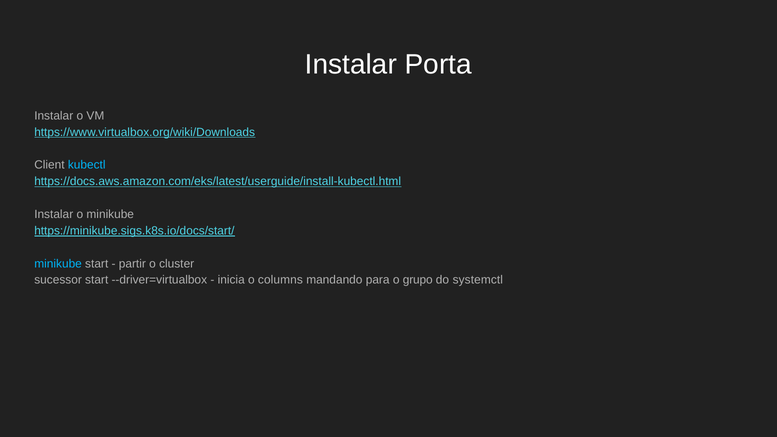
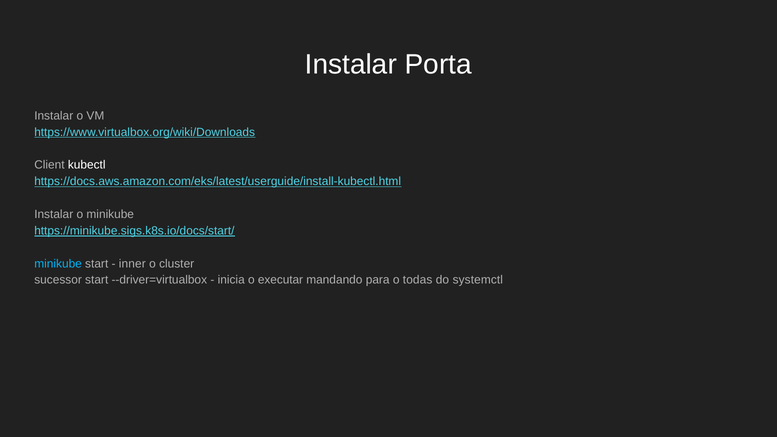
kubectl colour: light blue -> white
partir: partir -> inner
columns: columns -> executar
grupo: grupo -> todas
